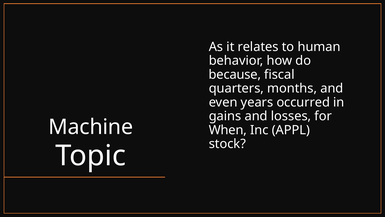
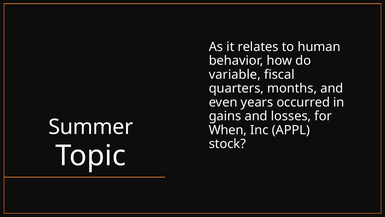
because: because -> variable
Machine: Machine -> Summer
